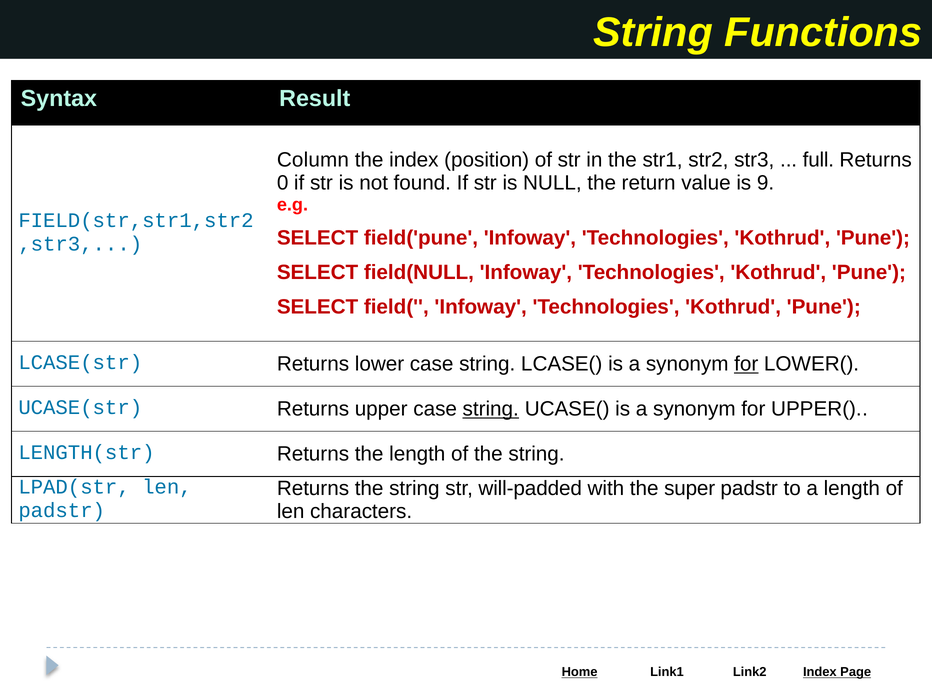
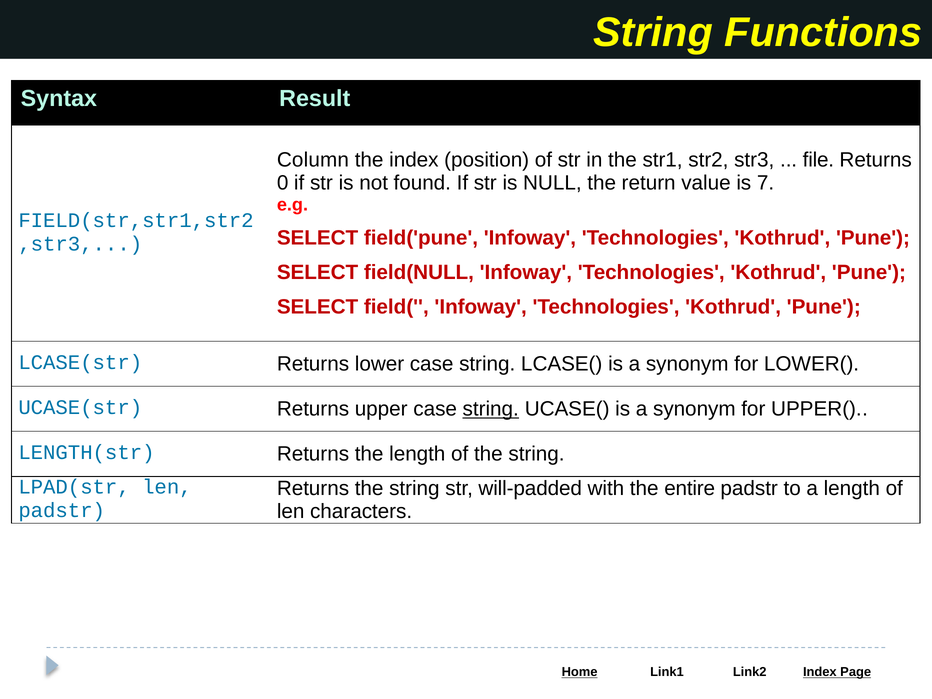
full: full -> file
9: 9 -> 7
for at (746, 364) underline: present -> none
super: super -> entire
